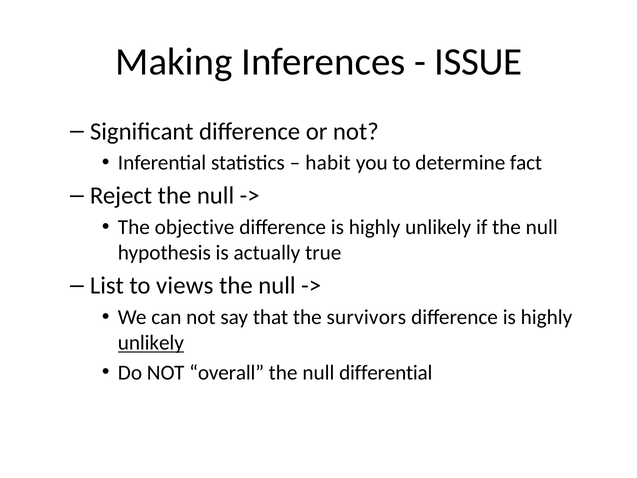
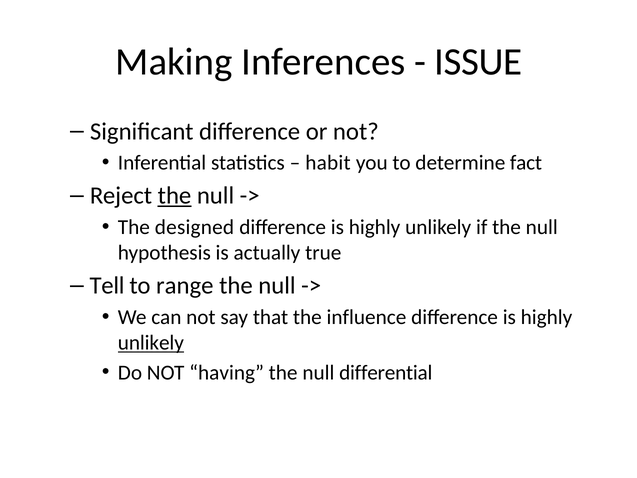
the at (175, 196) underline: none -> present
objective: objective -> designed
List: List -> Tell
views: views -> range
survivors: survivors -> influence
overall: overall -> having
